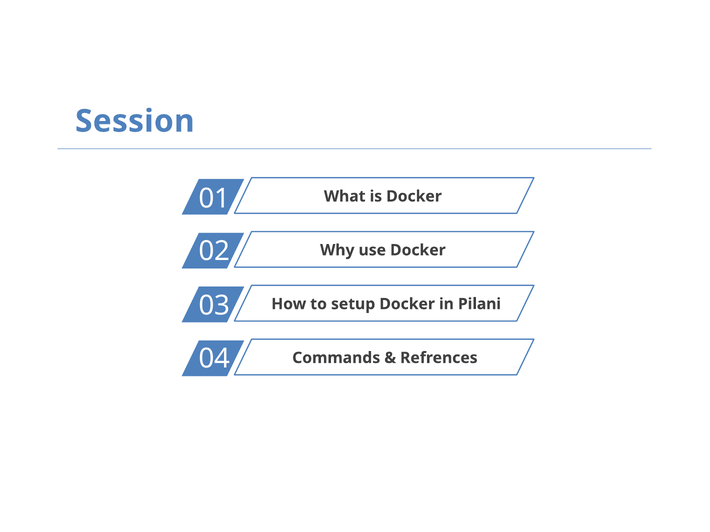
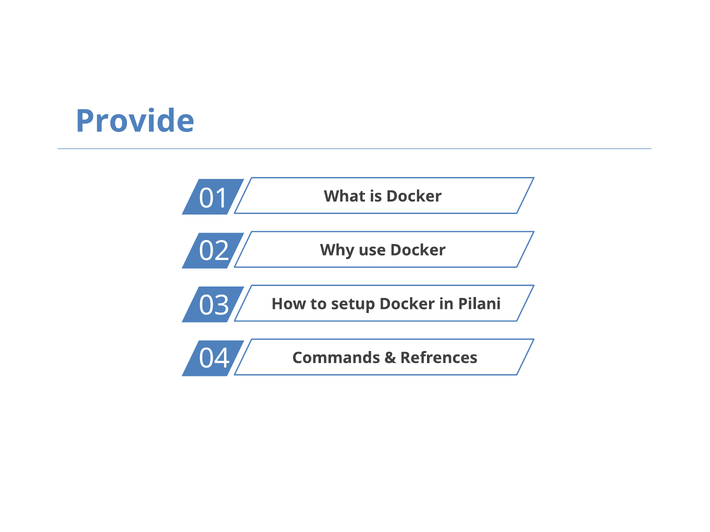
Session: Session -> Provide
